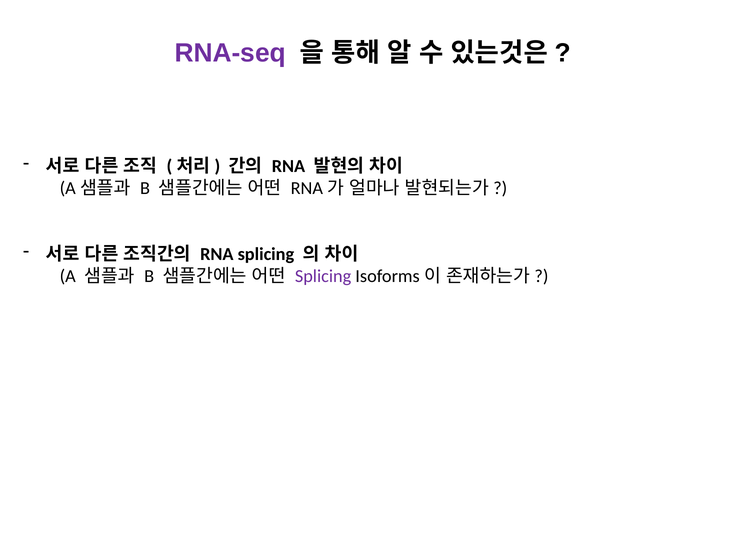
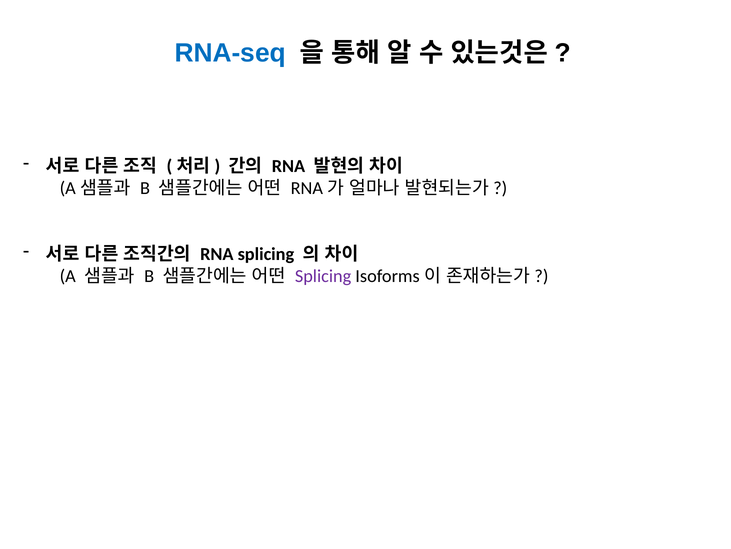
RNA-seq colour: purple -> blue
